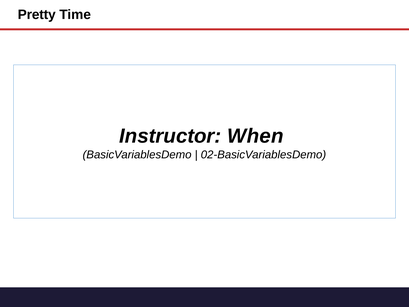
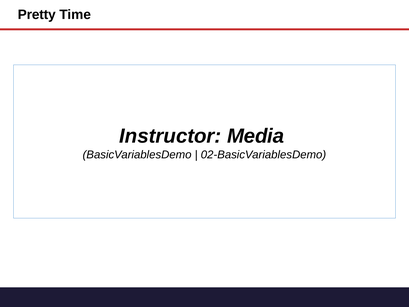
When: When -> Media
